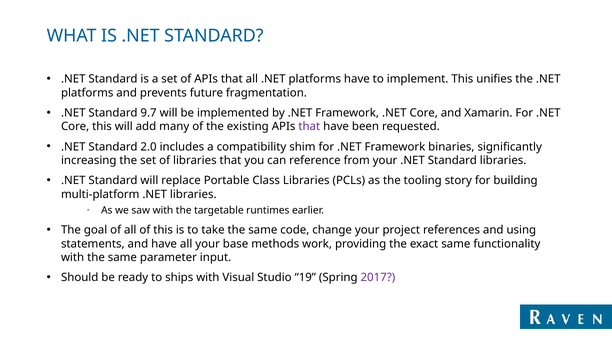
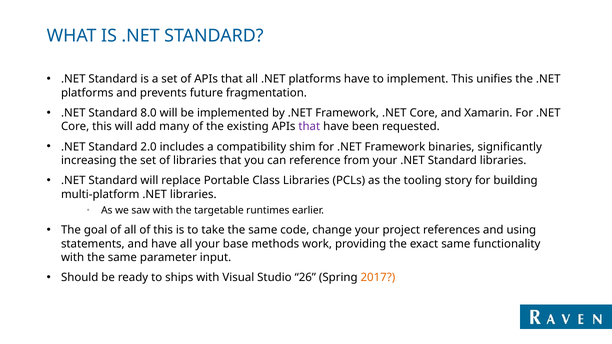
9.7: 9.7 -> 8.0
19: 19 -> 26
2017 colour: purple -> orange
